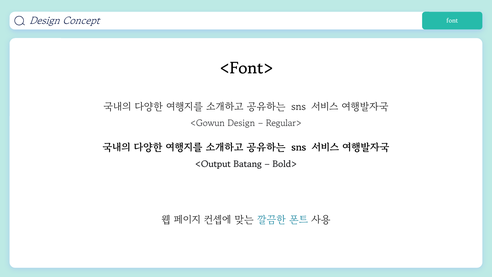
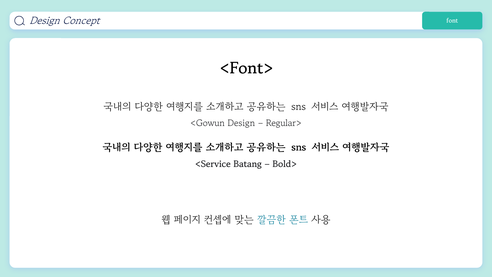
<Output: <Output -> <Service
